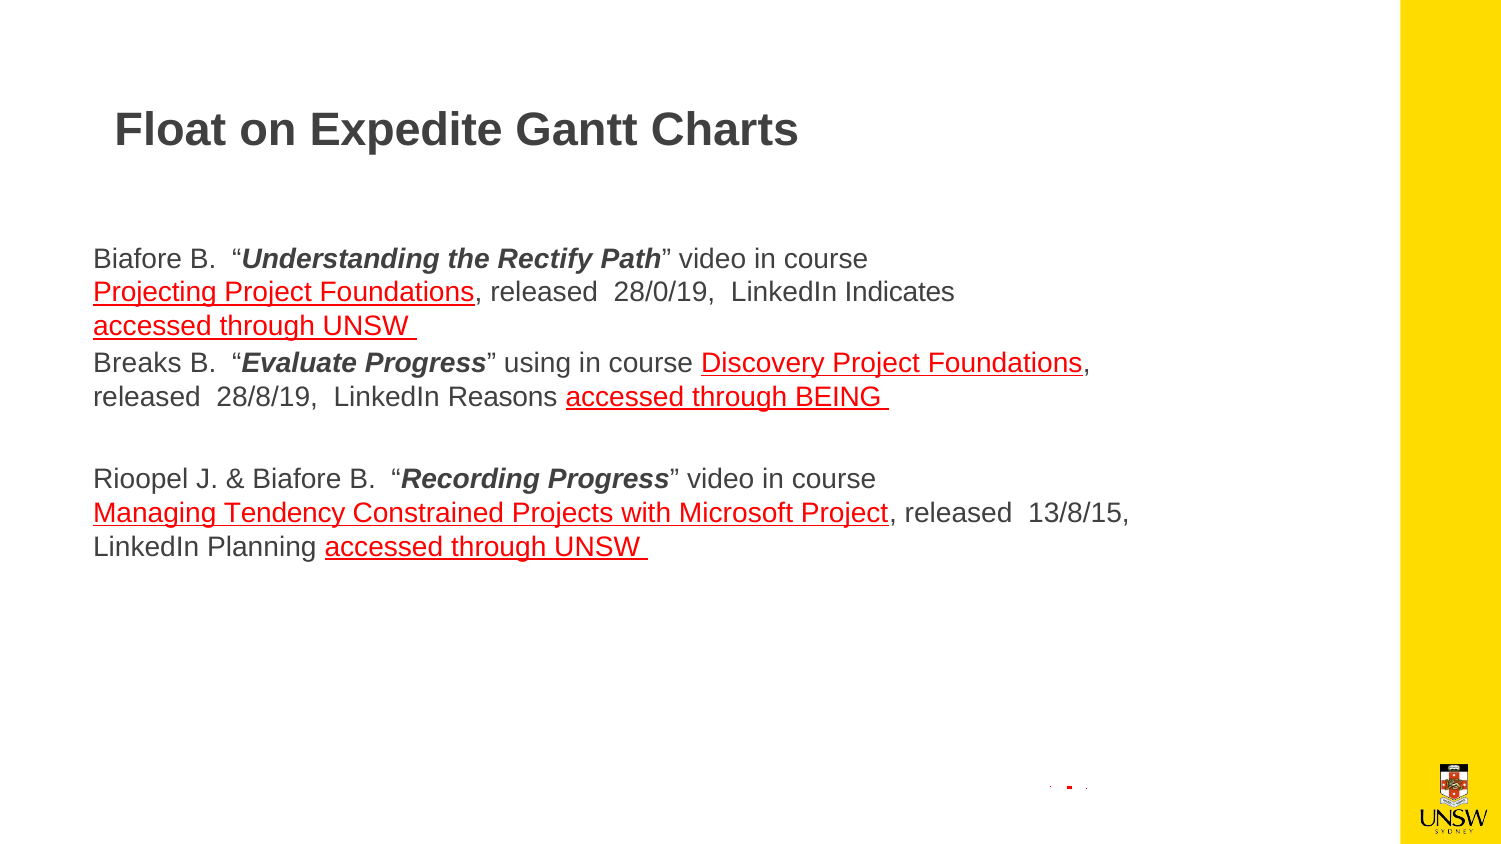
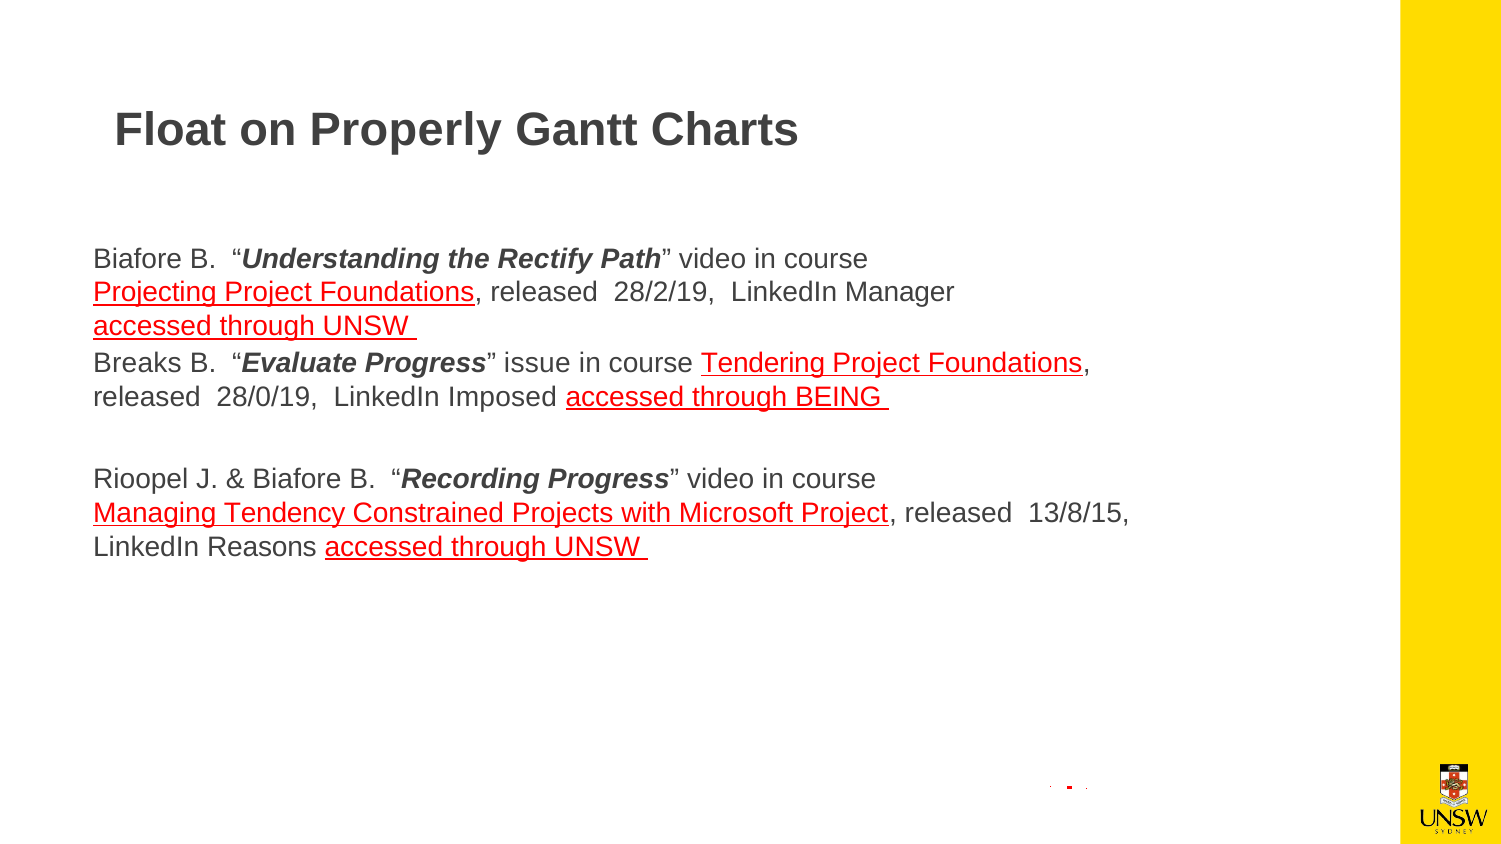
Expedite: Expedite -> Properly
28/0/19: 28/0/19 -> 28/2/19
Indicates: Indicates -> Manager
using: using -> issue
Discovery: Discovery -> Tendering
28/8/19: 28/8/19 -> 28/0/19
Reasons: Reasons -> Imposed
Planning: Planning -> Reasons
